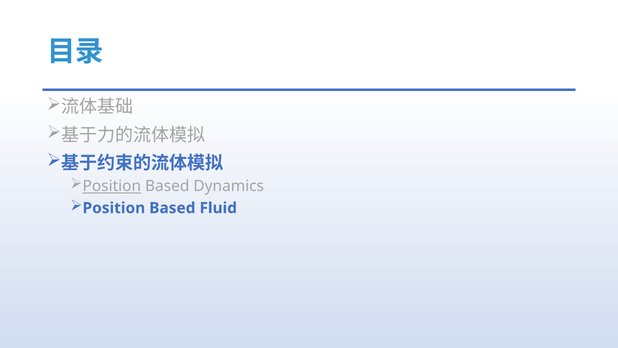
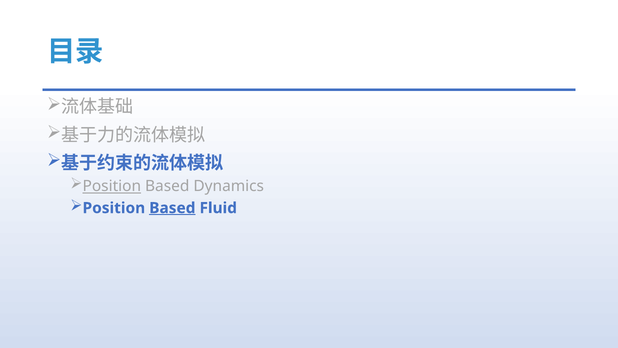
Based at (172, 208) underline: none -> present
